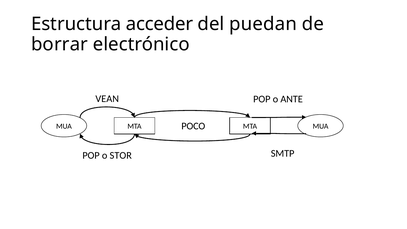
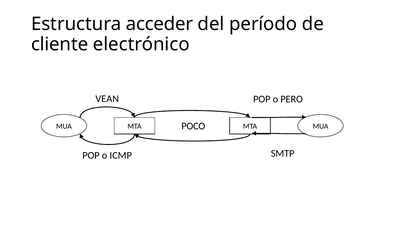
puedan: puedan -> período
borrar: borrar -> cliente
ANTE: ANTE -> PERO
STOR: STOR -> ICMP
